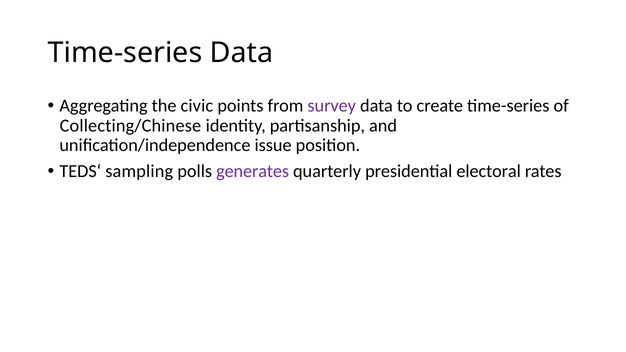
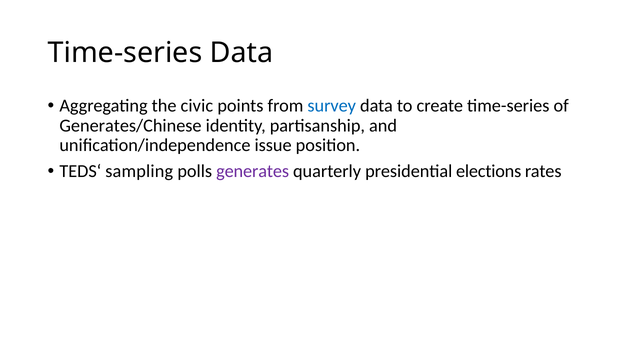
survey colour: purple -> blue
Collecting/Chinese: Collecting/Chinese -> Generates/Chinese
electoral: electoral -> elections
